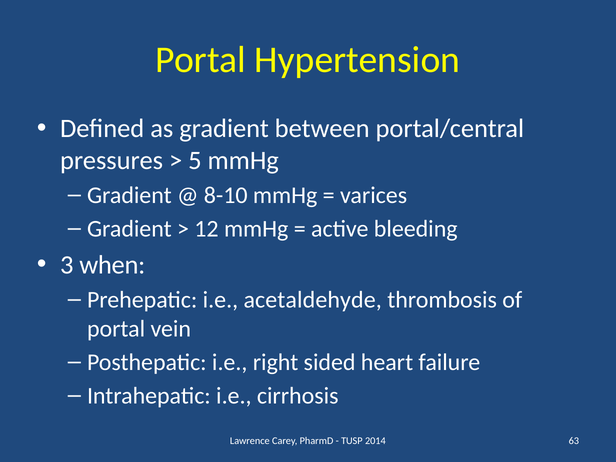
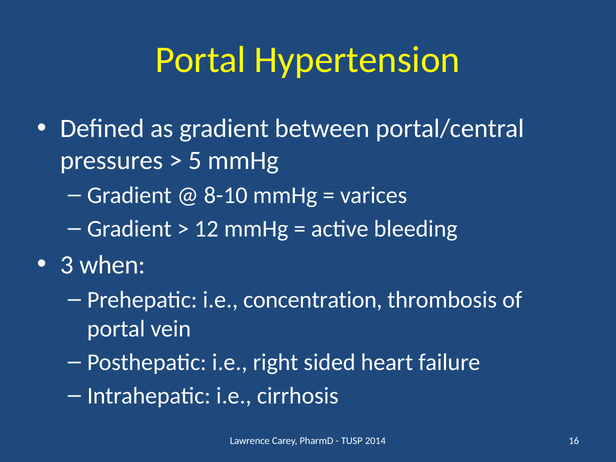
acetaldehyde: acetaldehyde -> concentration
63: 63 -> 16
